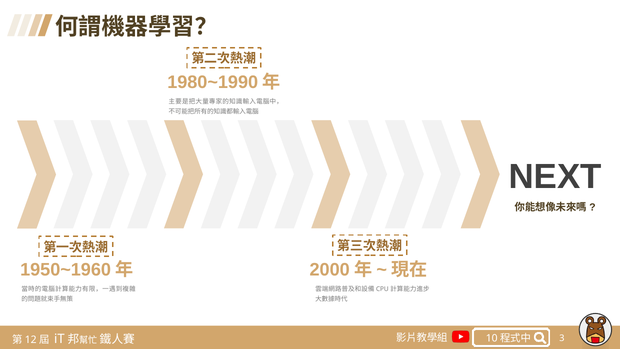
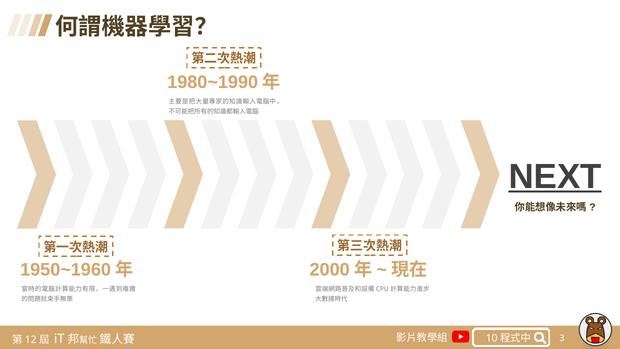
NEXT underline: none -> present
